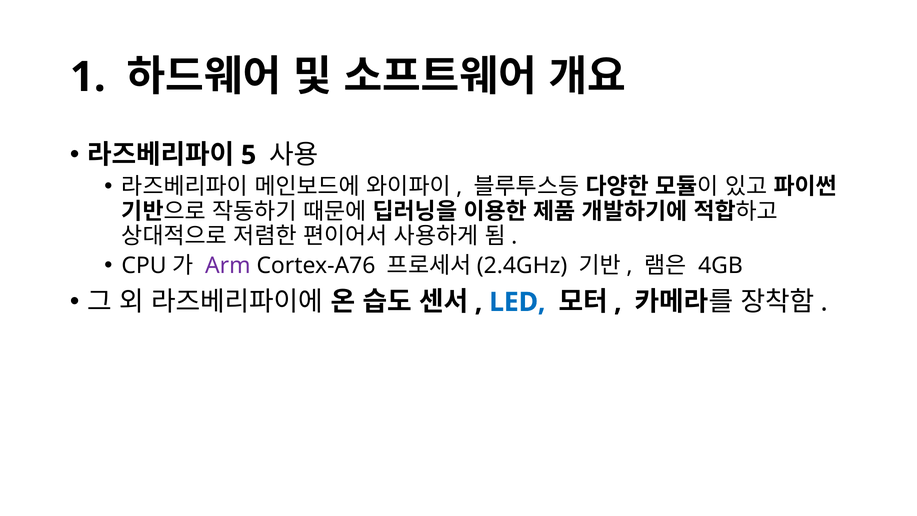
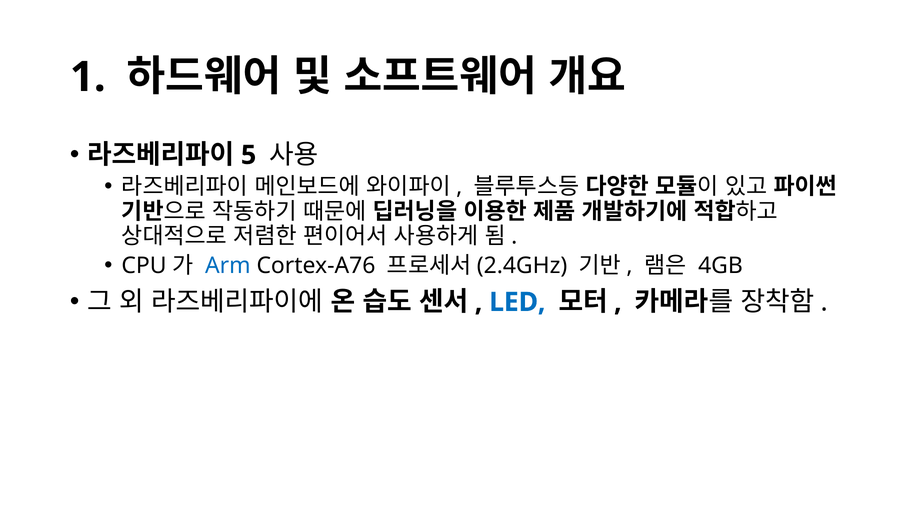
Arm colour: purple -> blue
